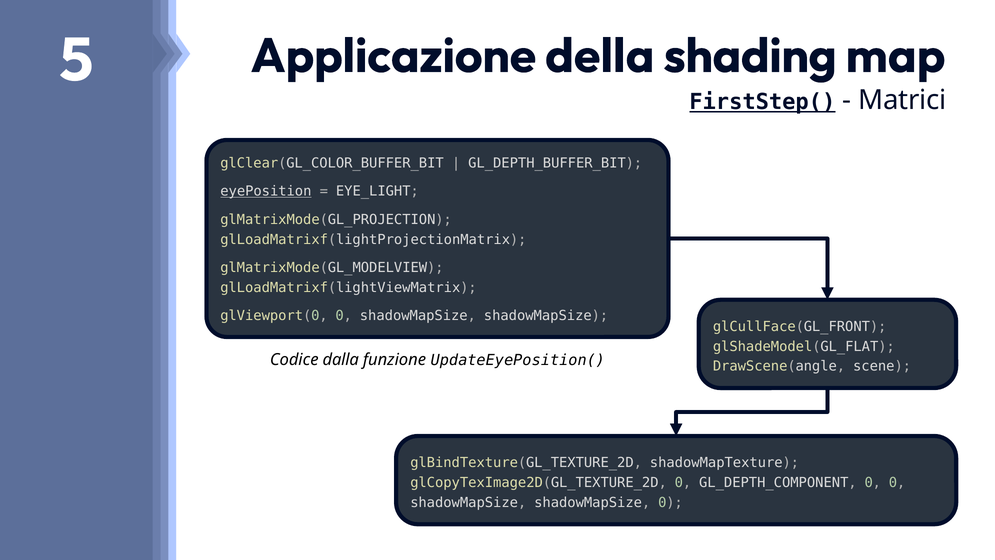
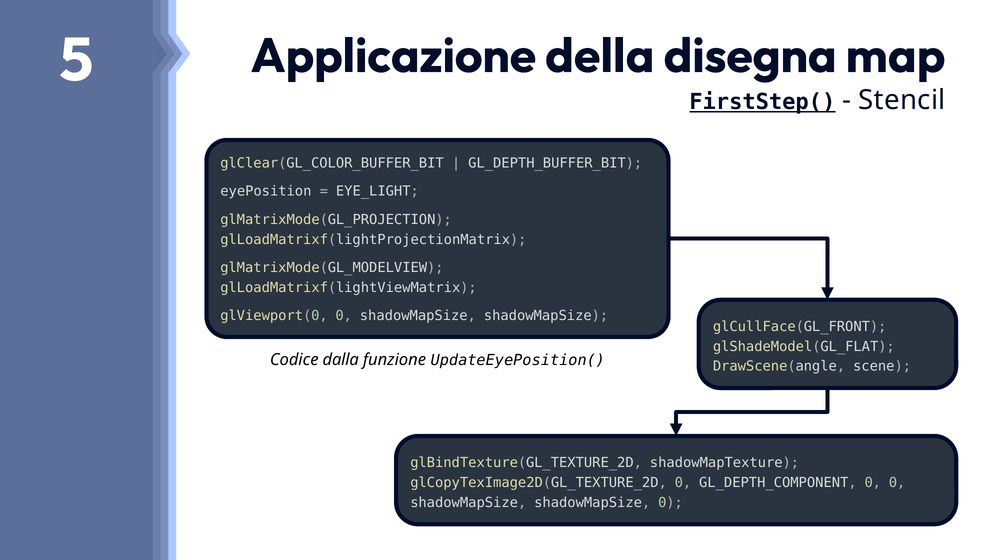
shading: shading -> disegna
Matrici: Matrici -> Stencil
eyePosition underline: present -> none
